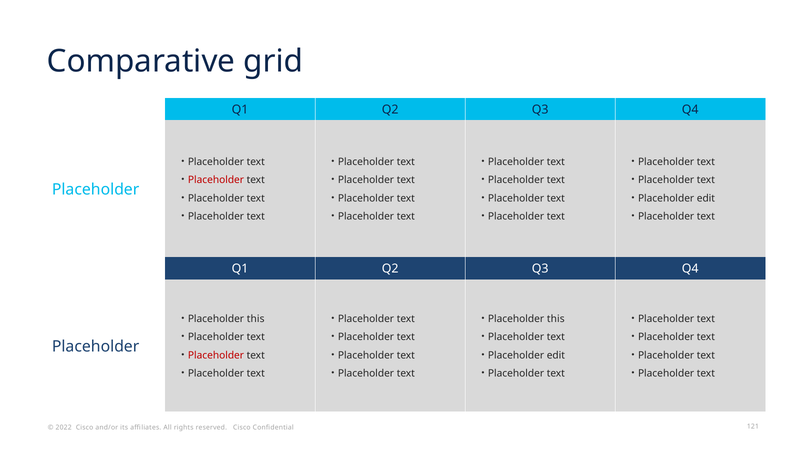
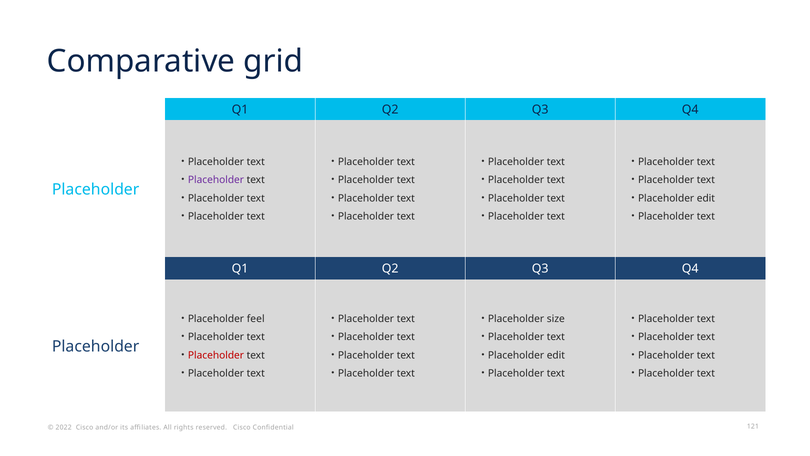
Placeholder at (216, 180) colour: red -> purple
this at (256, 319): this -> feel
this at (556, 319): this -> size
